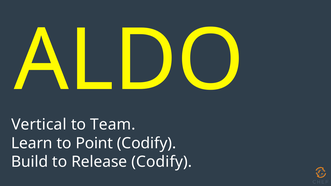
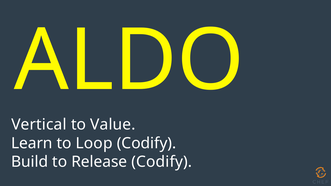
Team: Team -> Value
Point: Point -> Loop
